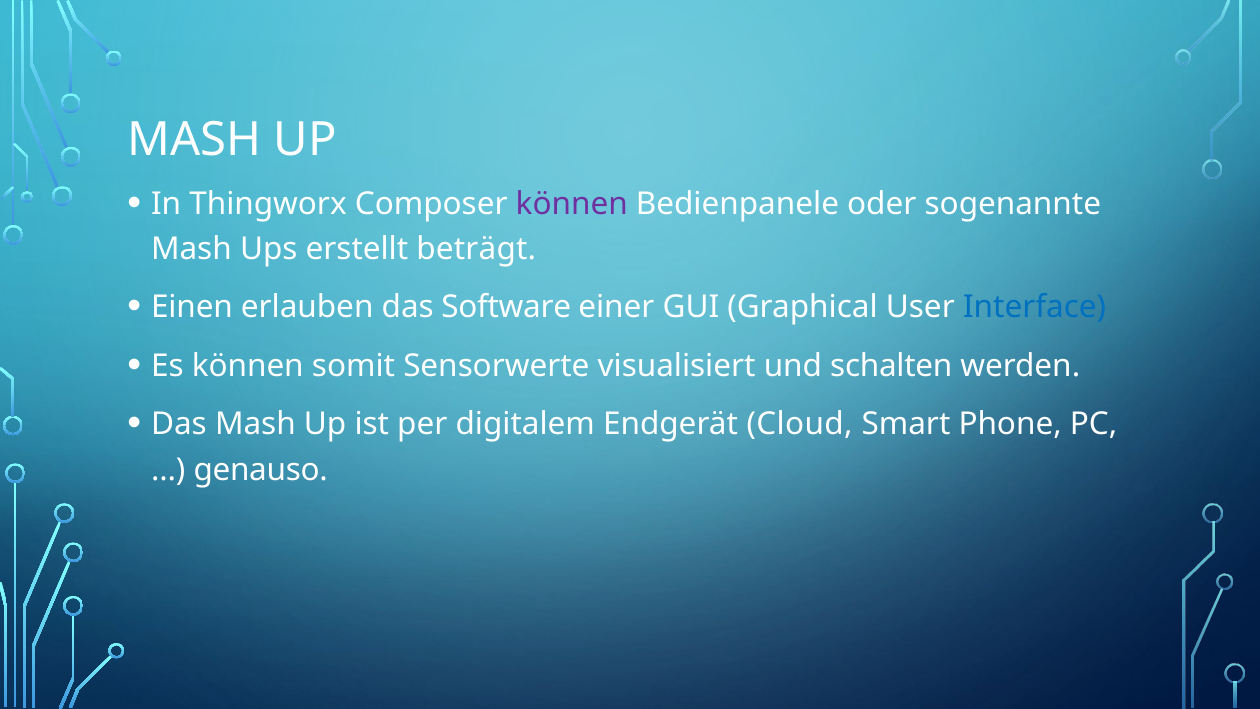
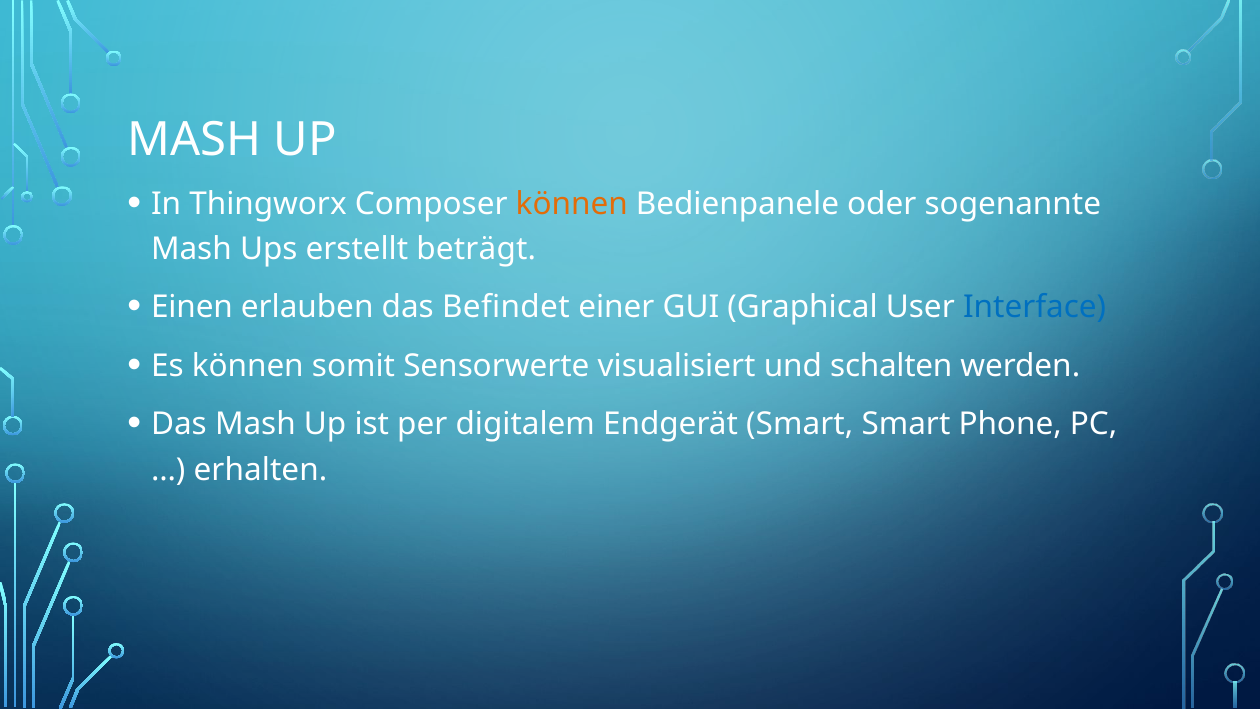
können at (572, 204) colour: purple -> orange
Software: Software -> Befindet
Endgerät Cloud: Cloud -> Smart
genauso: genauso -> erhalten
